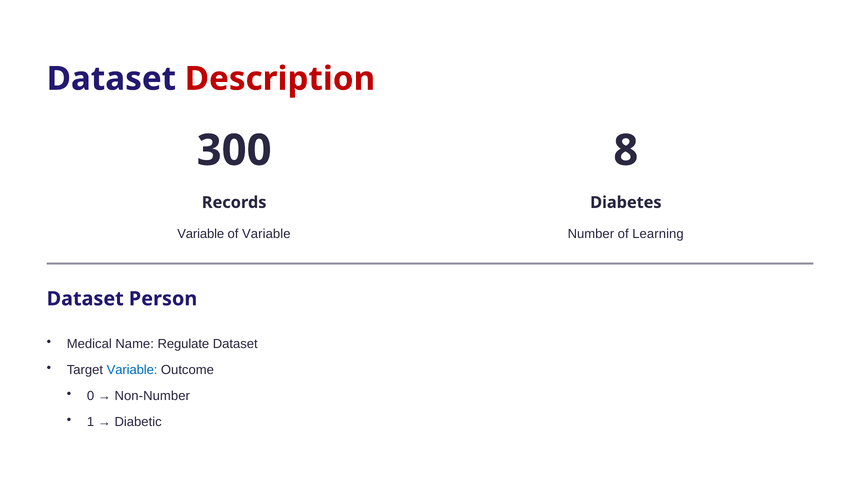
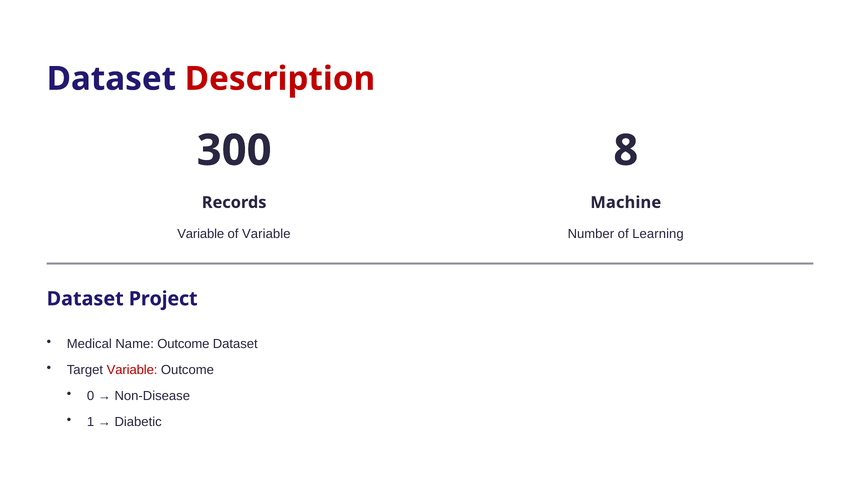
Diabetes: Diabetes -> Machine
Person: Person -> Project
Name Regulate: Regulate -> Outcome
Variable at (132, 370) colour: blue -> red
Non-Number: Non-Number -> Non-Disease
